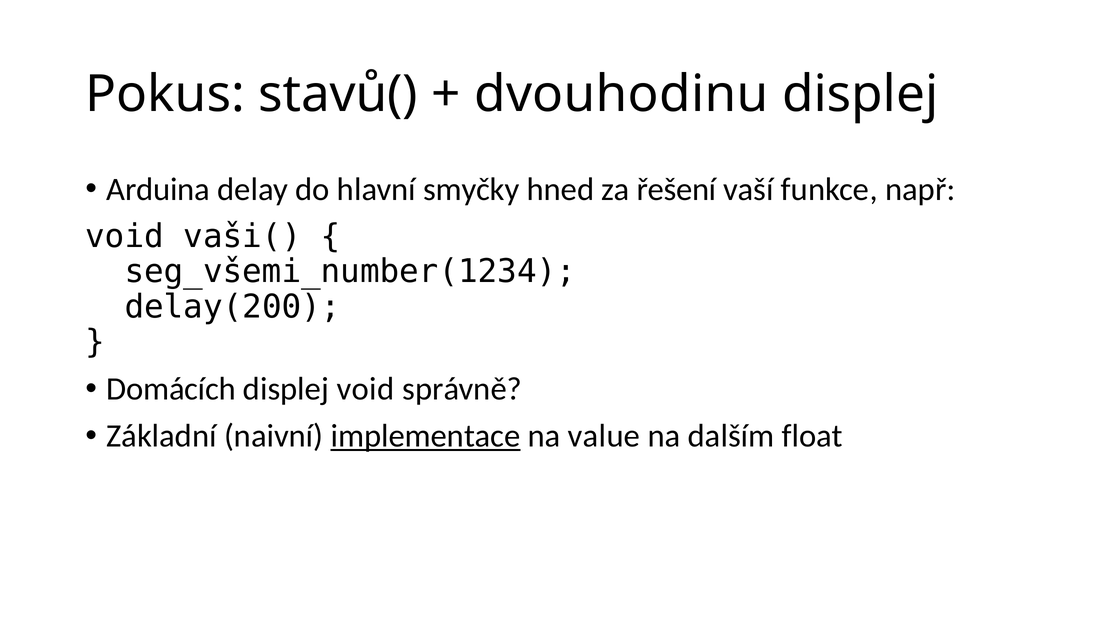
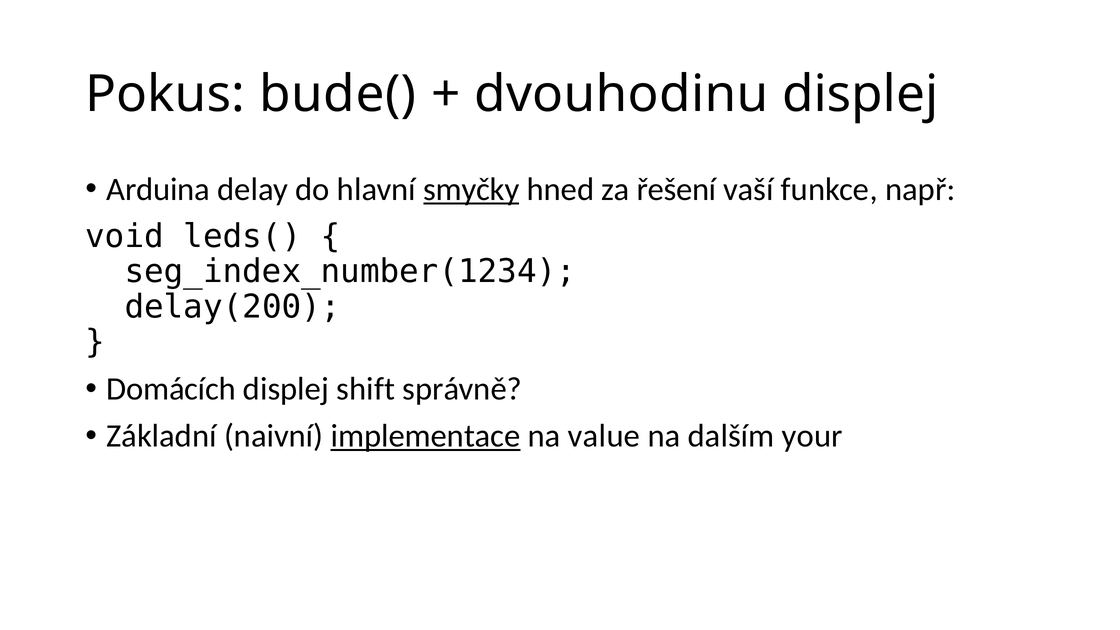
stavů(: stavů( -> bude(
smyčky underline: none -> present
vaši(: vaši( -> leds(
seg_všemi_number(1234: seg_všemi_number(1234 -> seg_index_number(1234
displej void: void -> shift
float: float -> your
